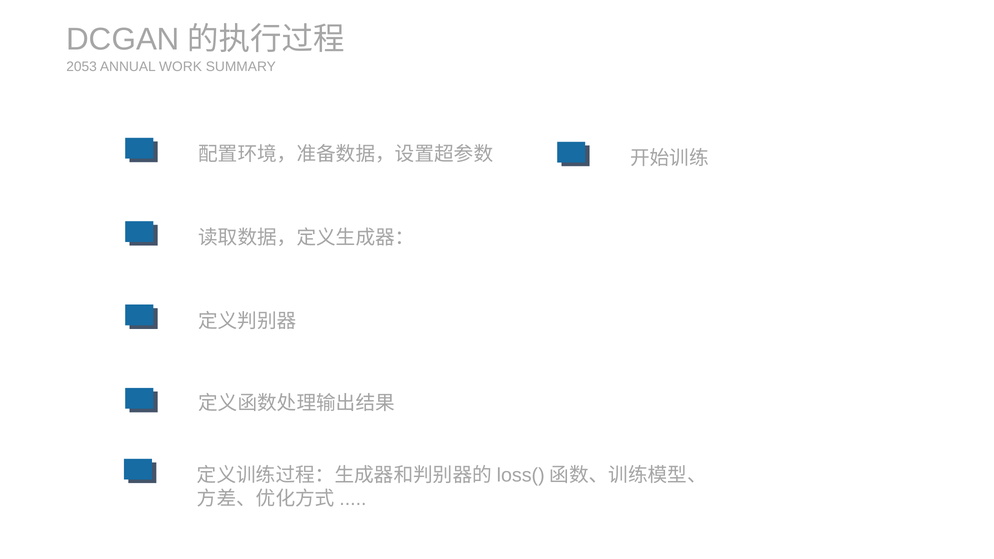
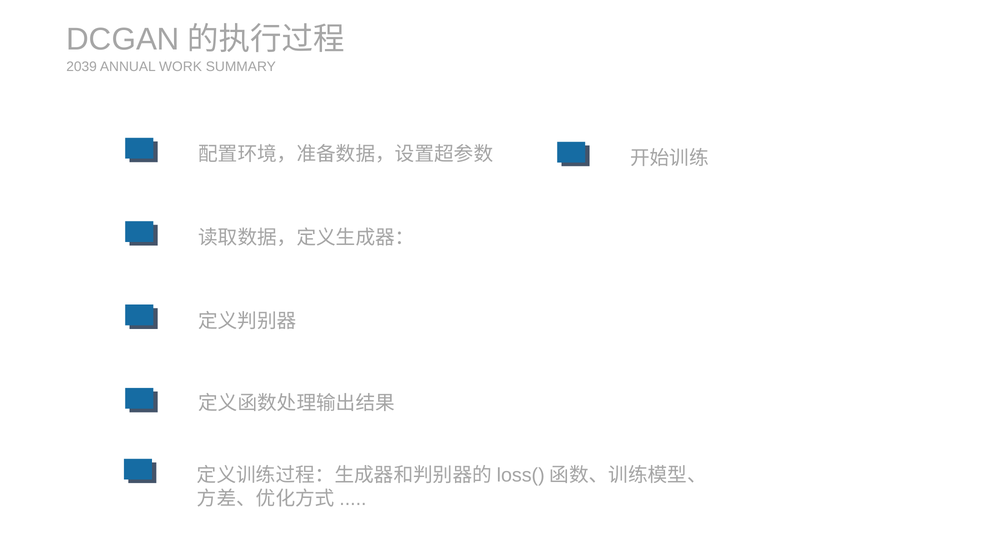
2053: 2053 -> 2039
